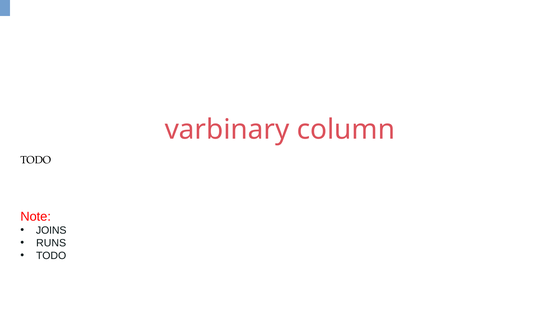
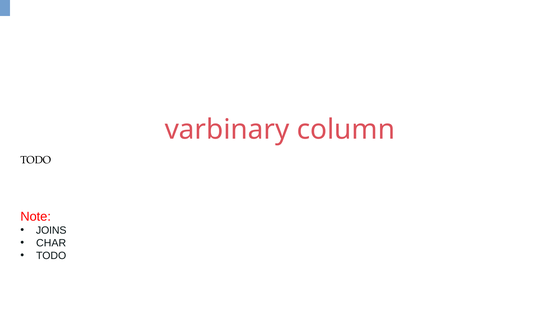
RUNS: RUNS -> CHAR
